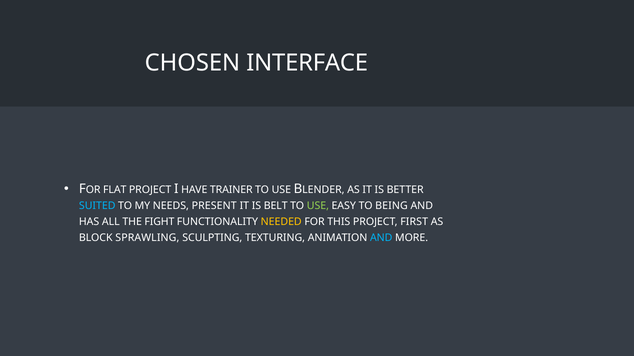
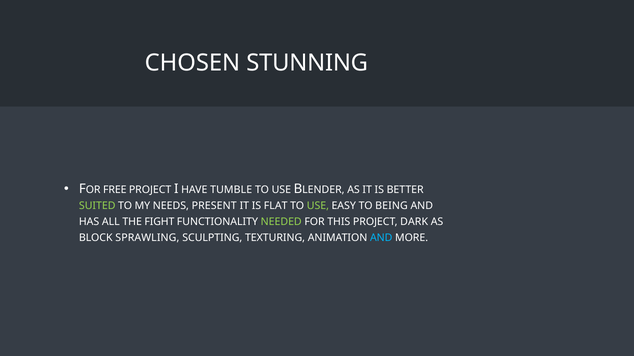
INTERFACE: INTERFACE -> STUNNING
FLAT: FLAT -> FREE
TRAINER: TRAINER -> TUMBLE
SUITED colour: light blue -> light green
BELT: BELT -> FLAT
NEEDED colour: yellow -> light green
FIRST: FIRST -> DARK
